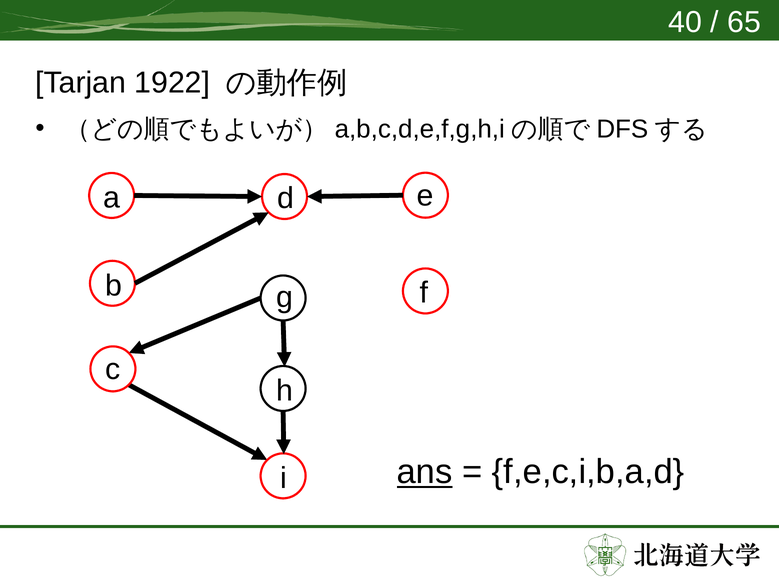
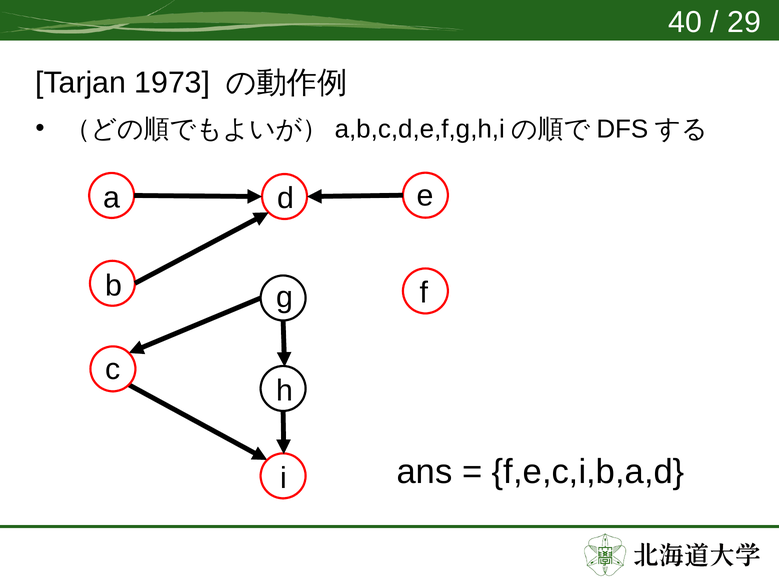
65: 65 -> 29
1922: 1922 -> 1973
ans underline: present -> none
